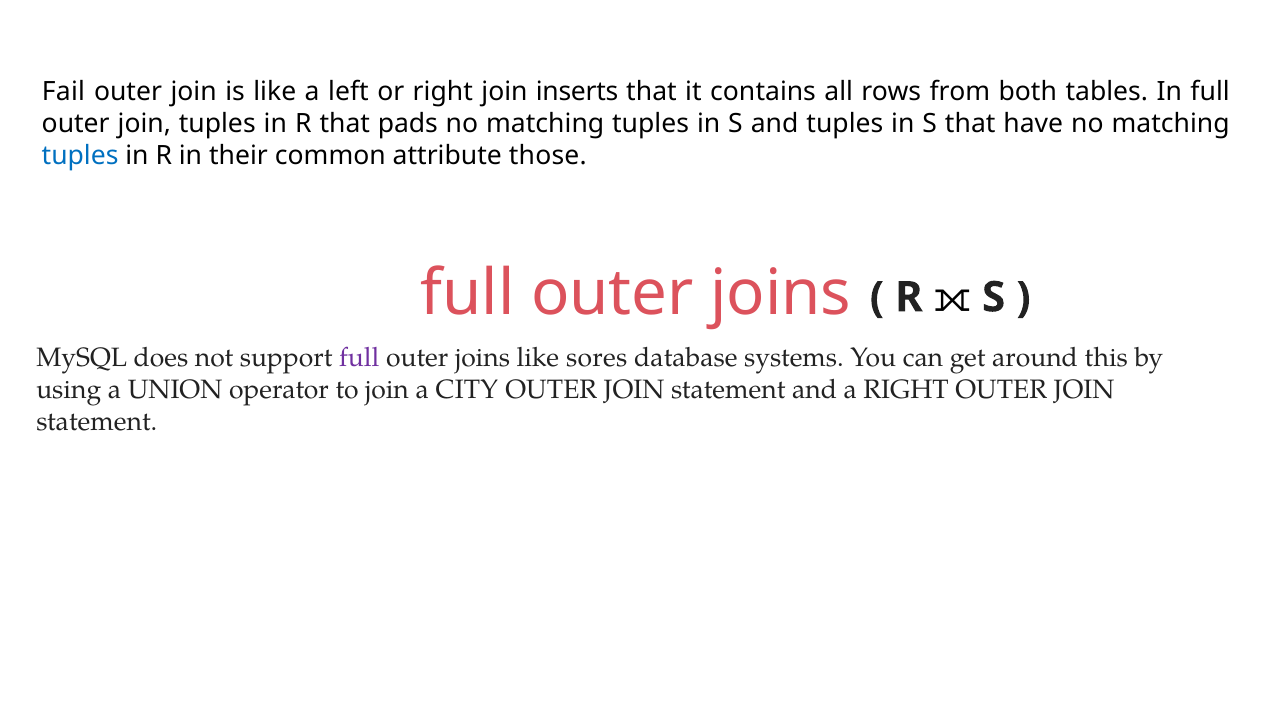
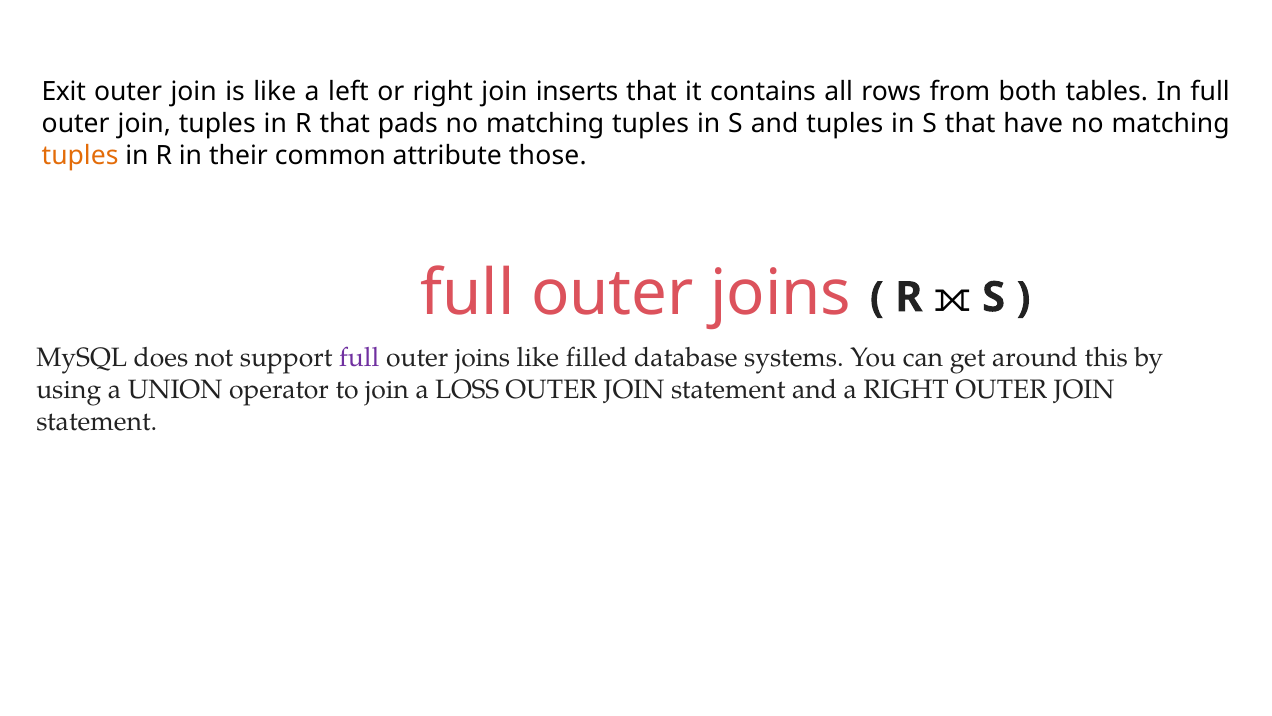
Fail: Fail -> Exit
tuples at (80, 155) colour: blue -> orange
sores: sores -> filled
CITY: CITY -> LOSS
